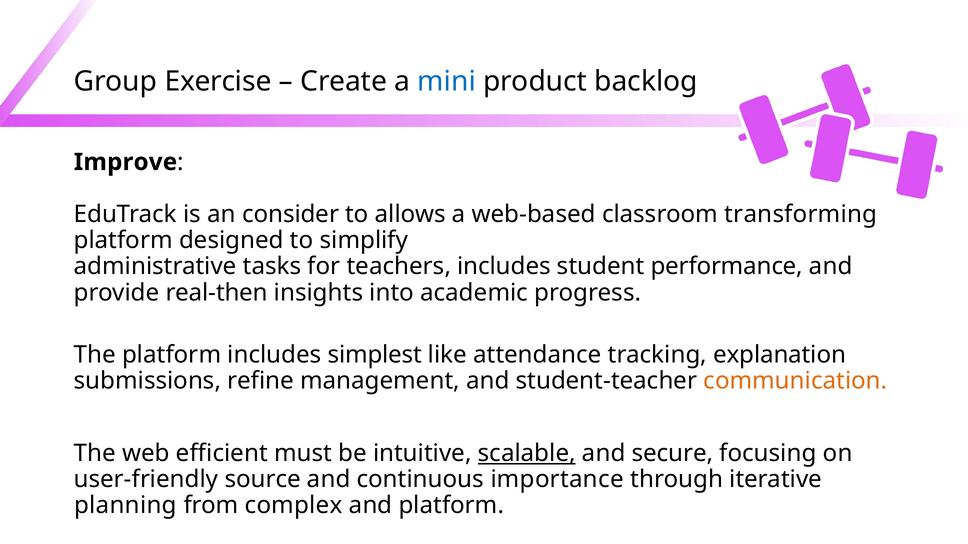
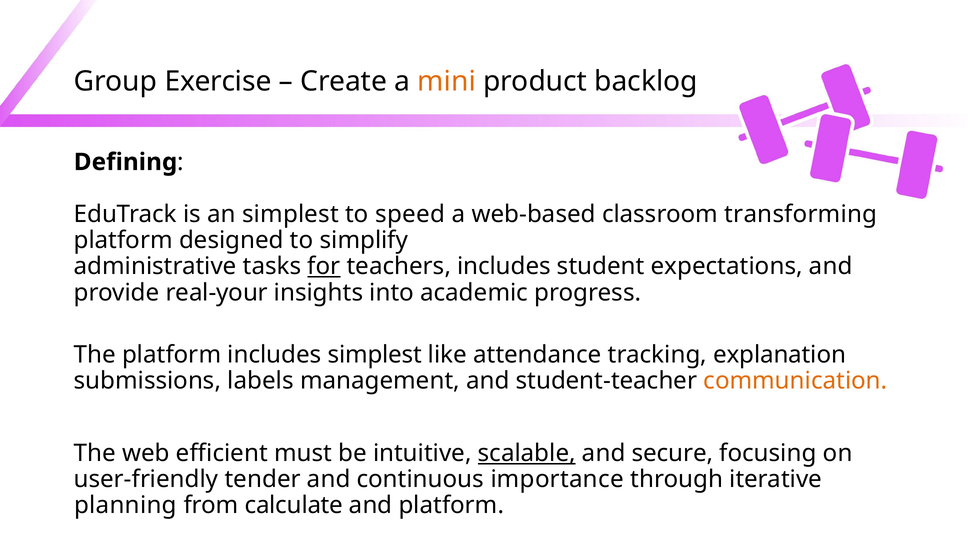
mini colour: blue -> orange
Improve: Improve -> Defining
an consider: consider -> simplest
allows: allows -> speed
for underline: none -> present
performance: performance -> expectations
real-then: real-then -> real-your
refine: refine -> labels
source: source -> tender
complex: complex -> calculate
